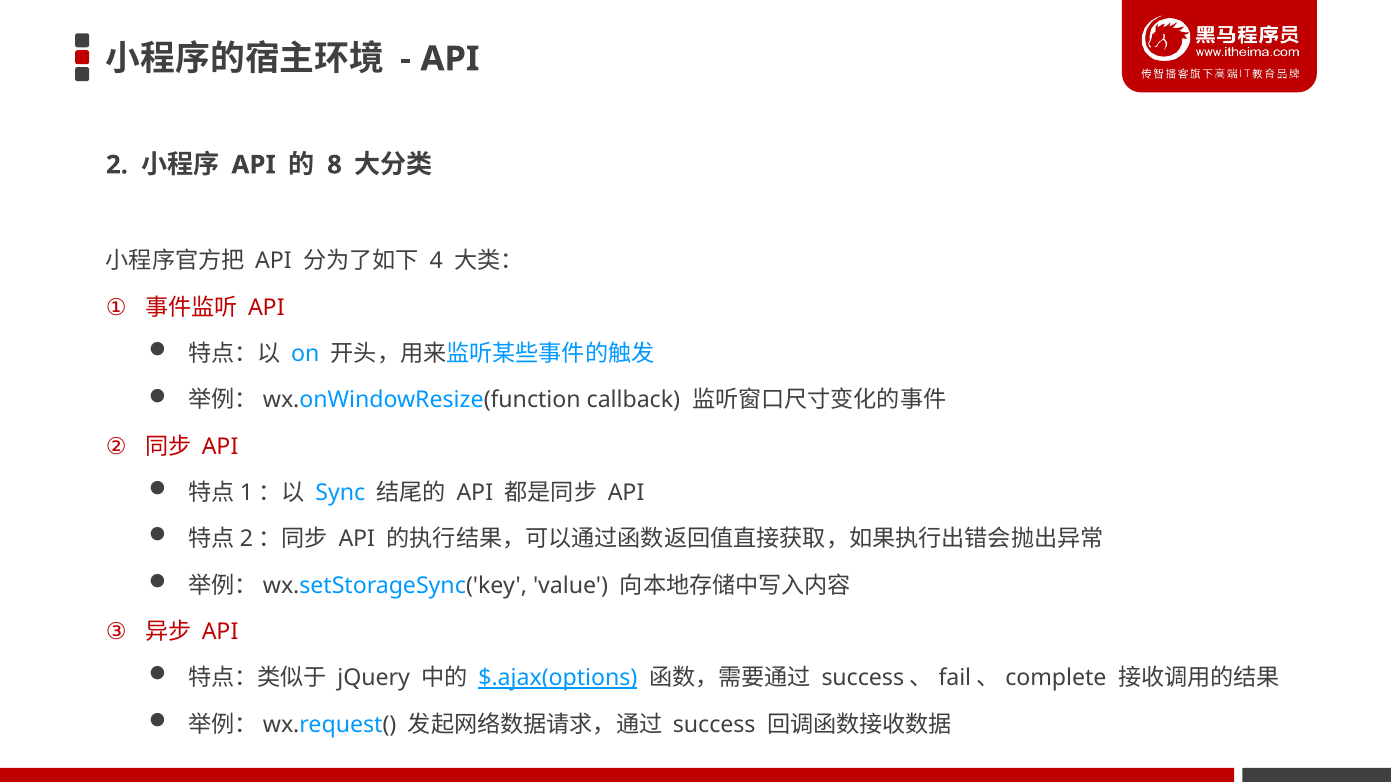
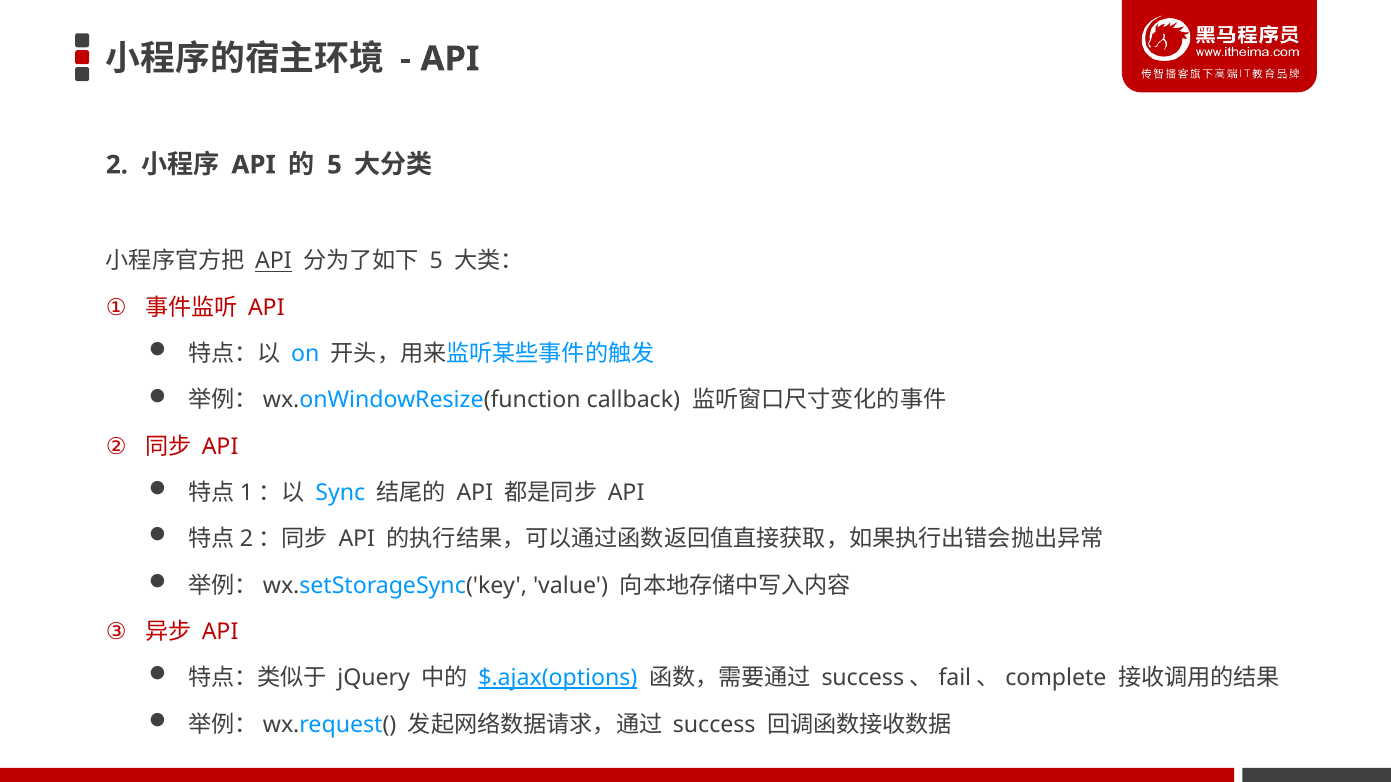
8 at (334, 165): 8 -> 5
API at (274, 261) underline: none -> present
4 at (436, 261): 4 -> 5
